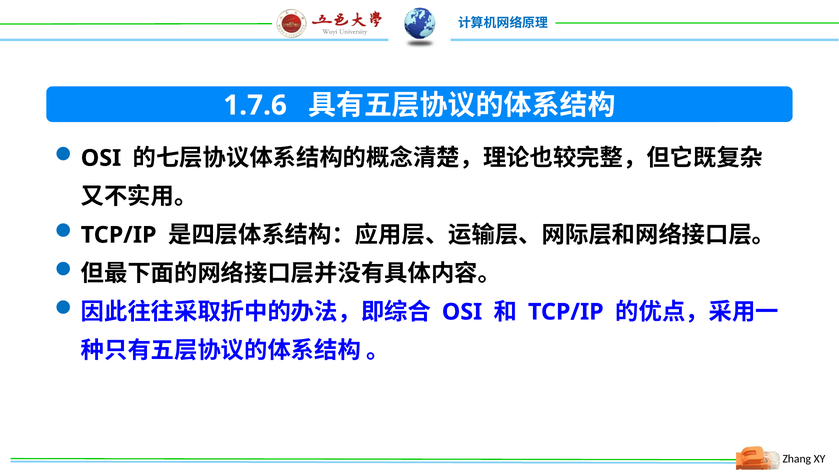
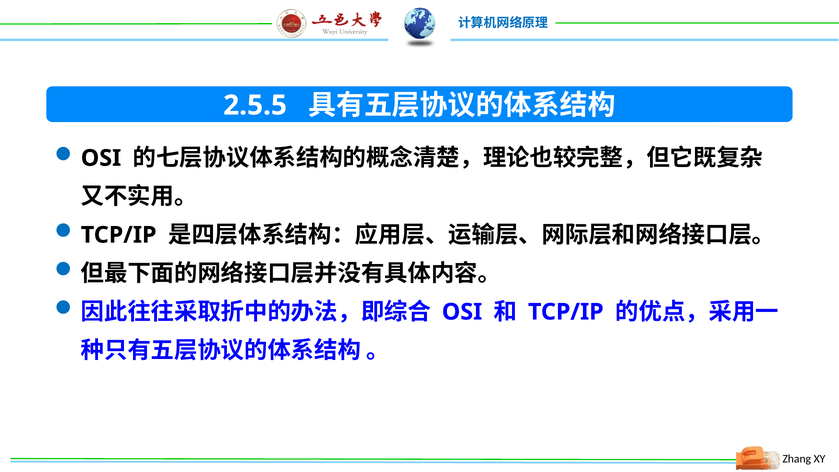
1.7.6: 1.7.6 -> 2.5.5
